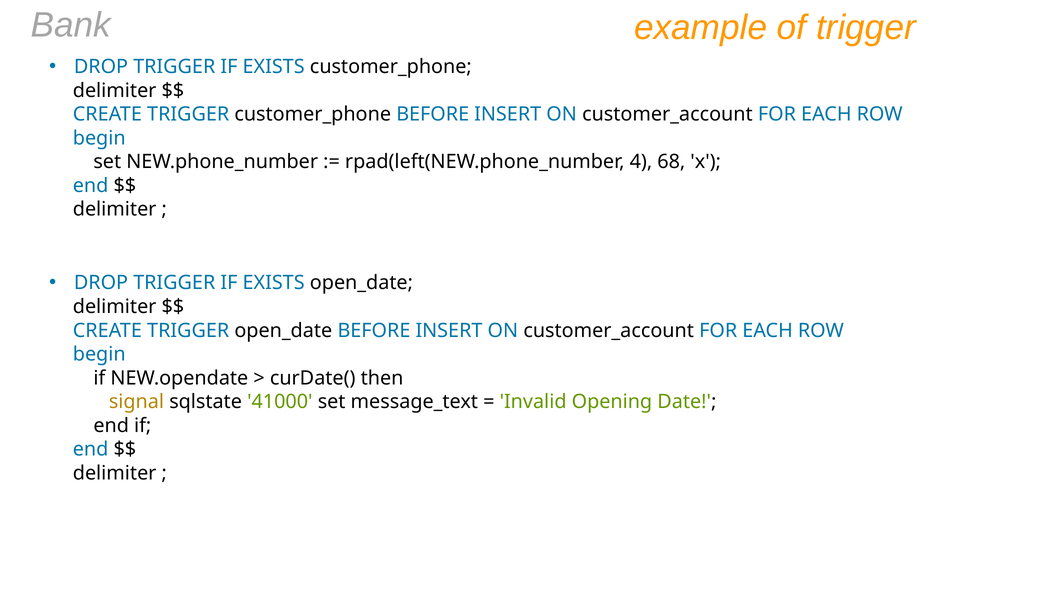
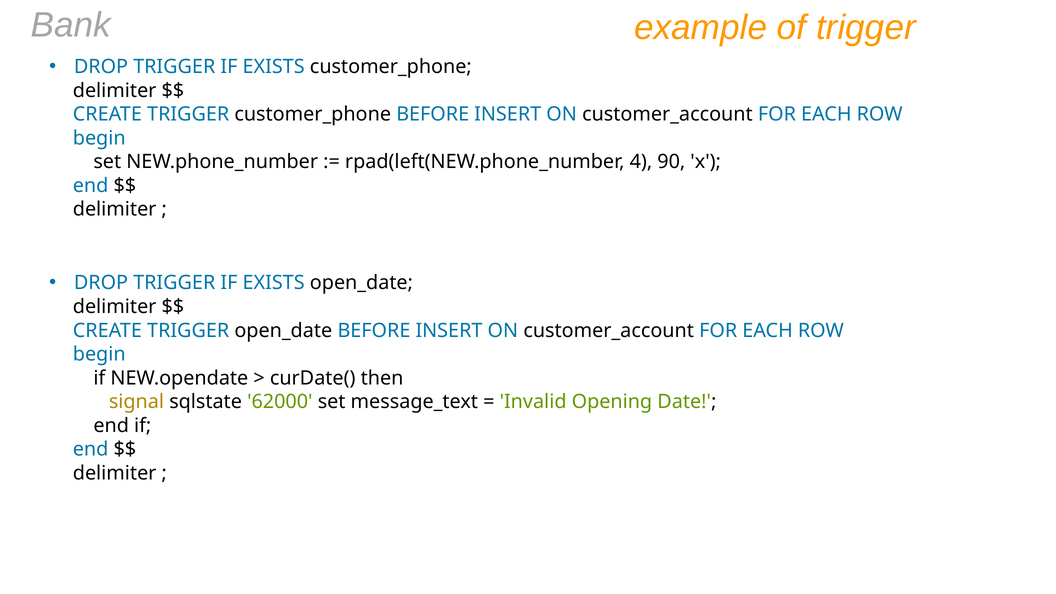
68: 68 -> 90
41000: 41000 -> 62000
